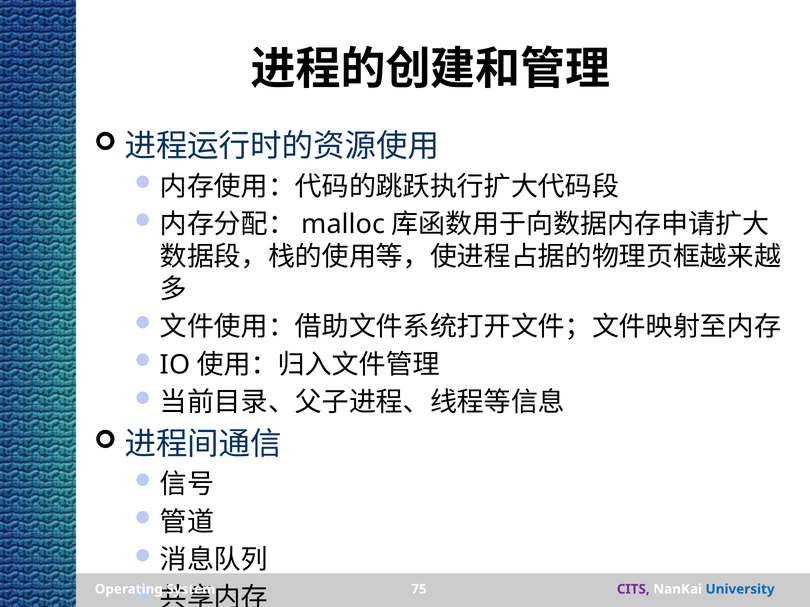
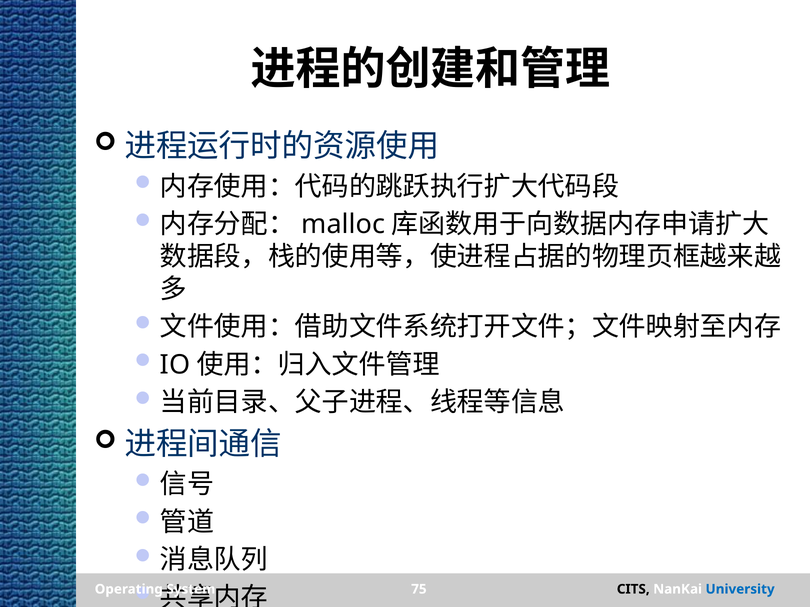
CITS colour: purple -> black
